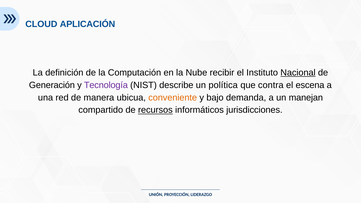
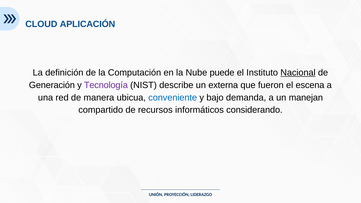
recibir: recibir -> puede
política: política -> externa
contra: contra -> fueron
conveniente colour: orange -> blue
recursos underline: present -> none
jurisdicciones: jurisdicciones -> considerando
